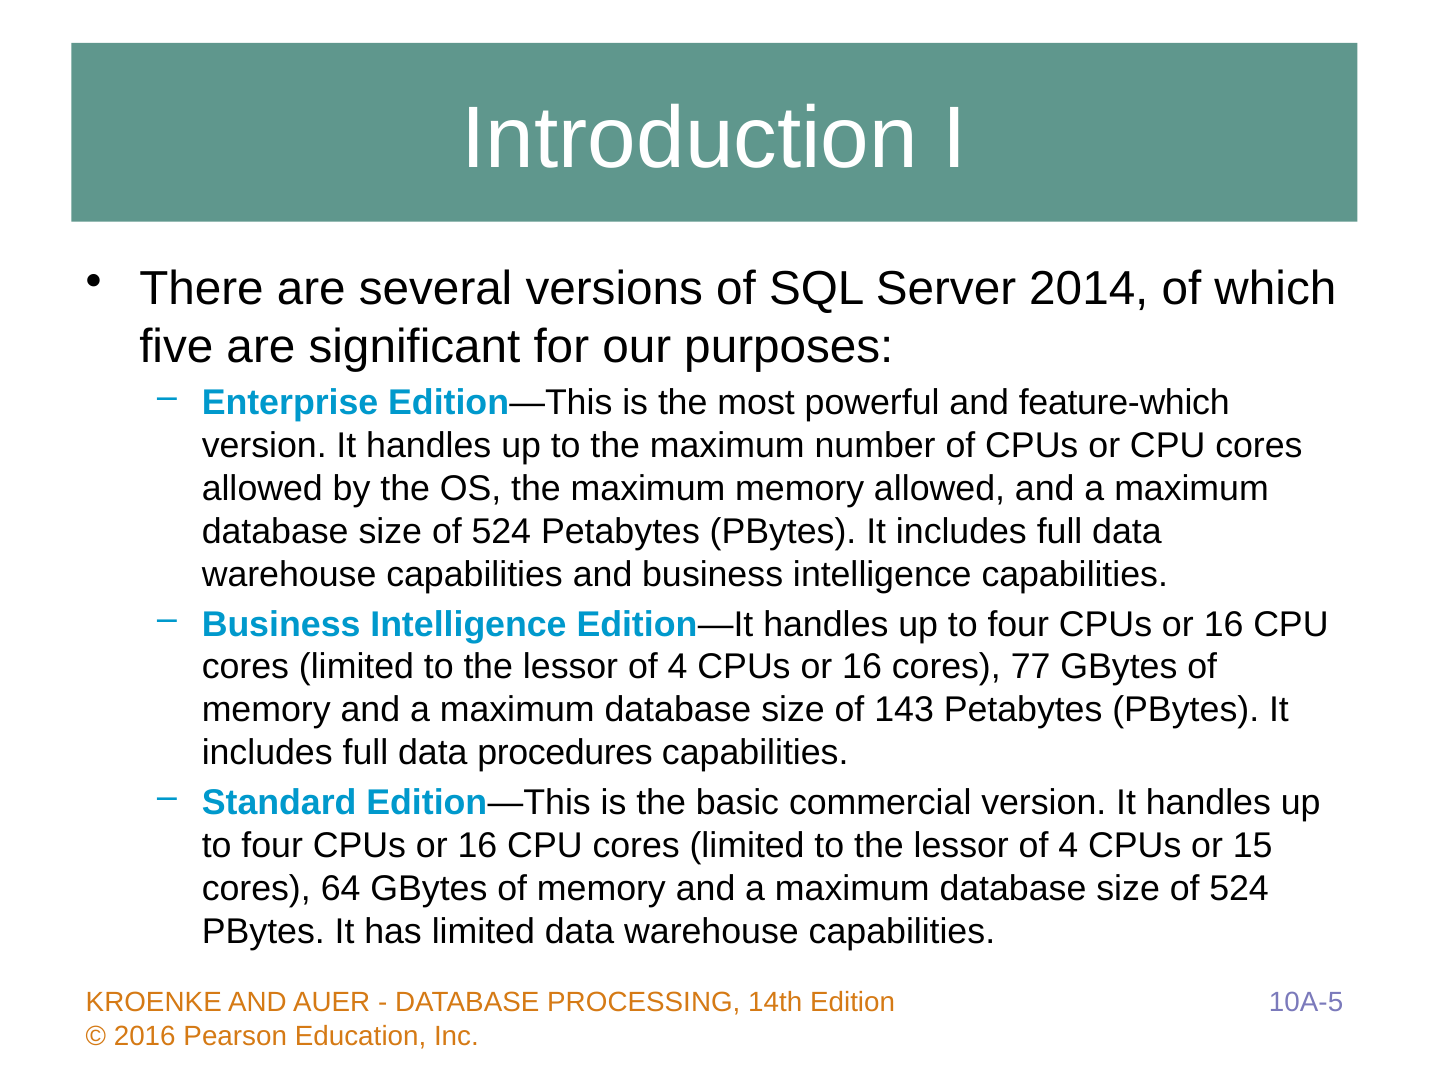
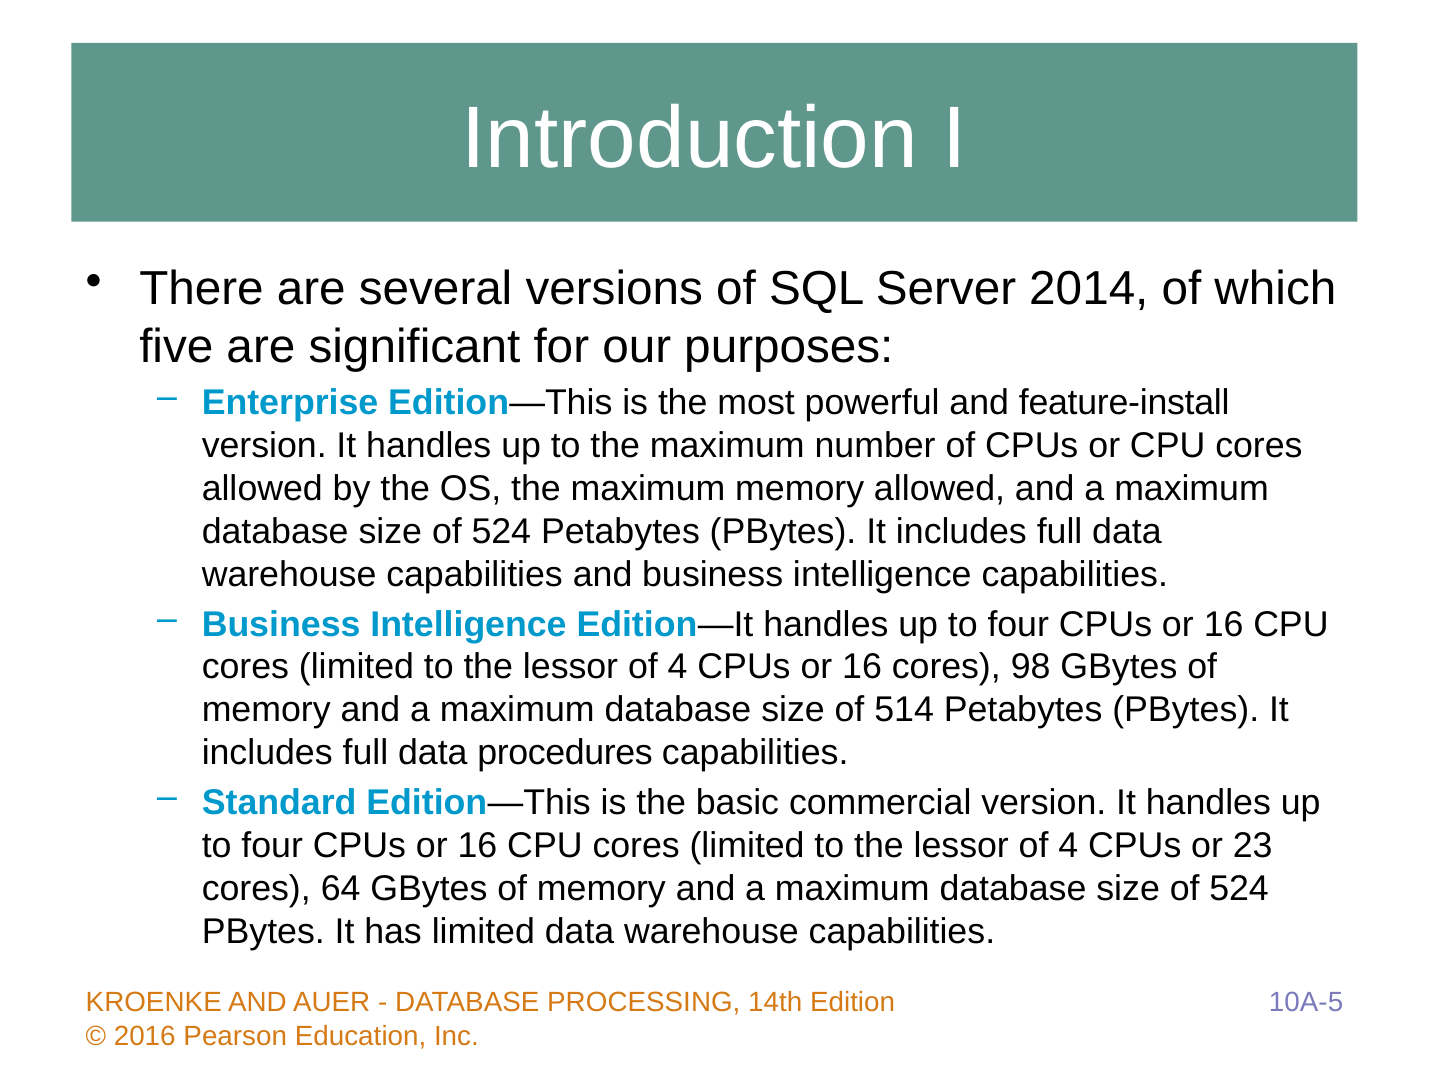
feature-which: feature-which -> feature-install
77: 77 -> 98
143: 143 -> 514
15: 15 -> 23
